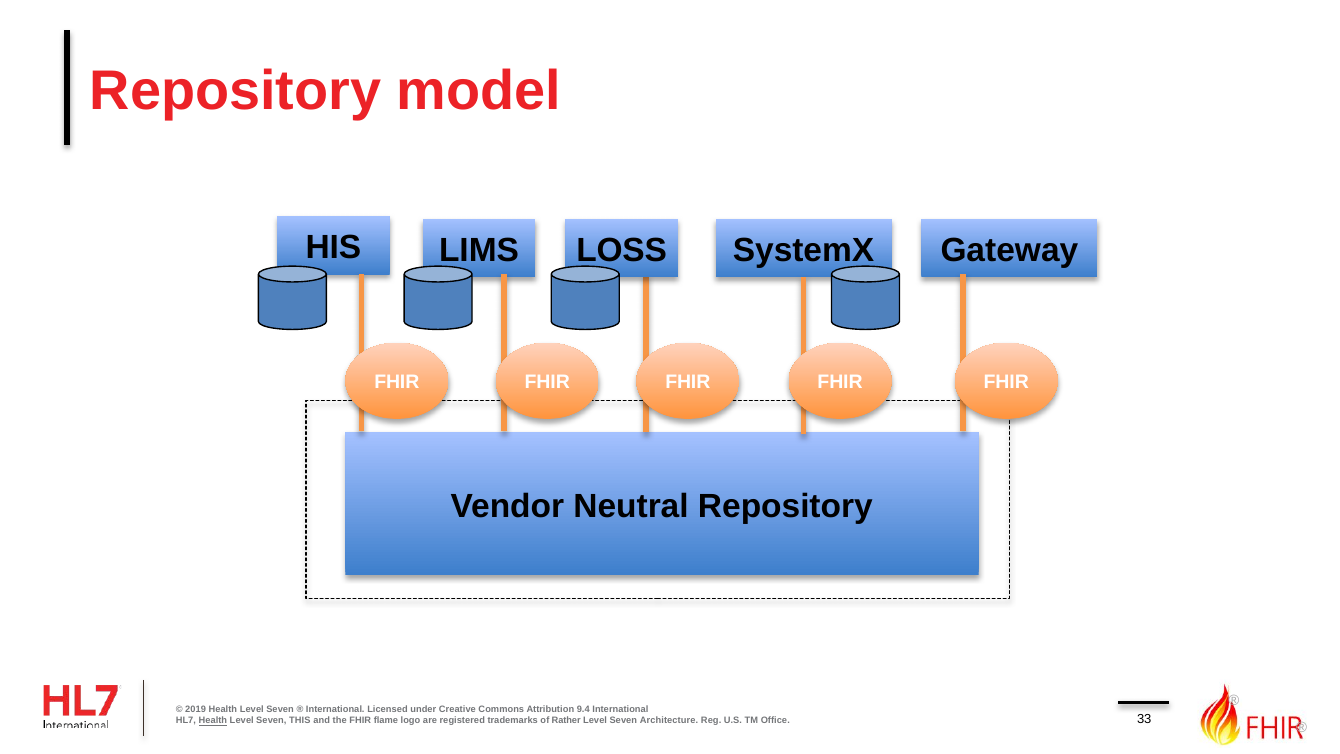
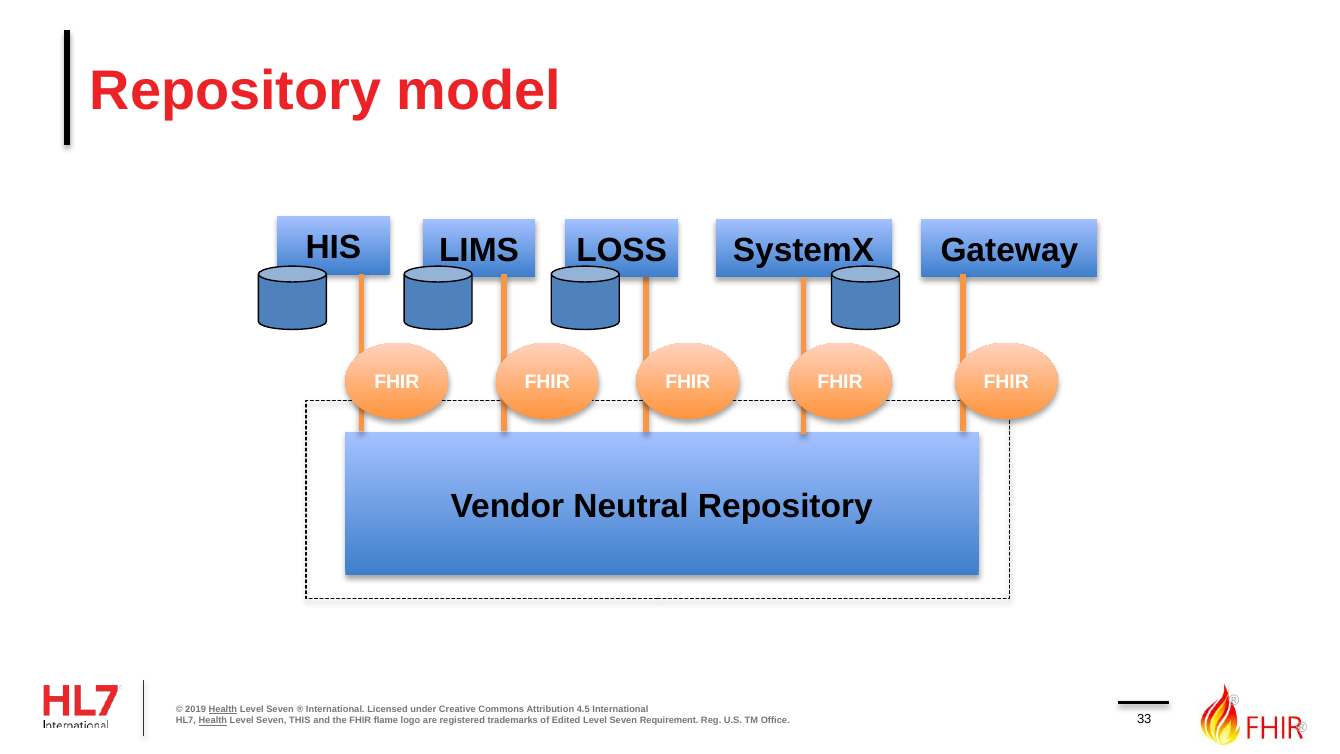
Health at (223, 710) underline: none -> present
9.4: 9.4 -> 4.5
Rather: Rather -> Edited
Architecture: Architecture -> Requirement
